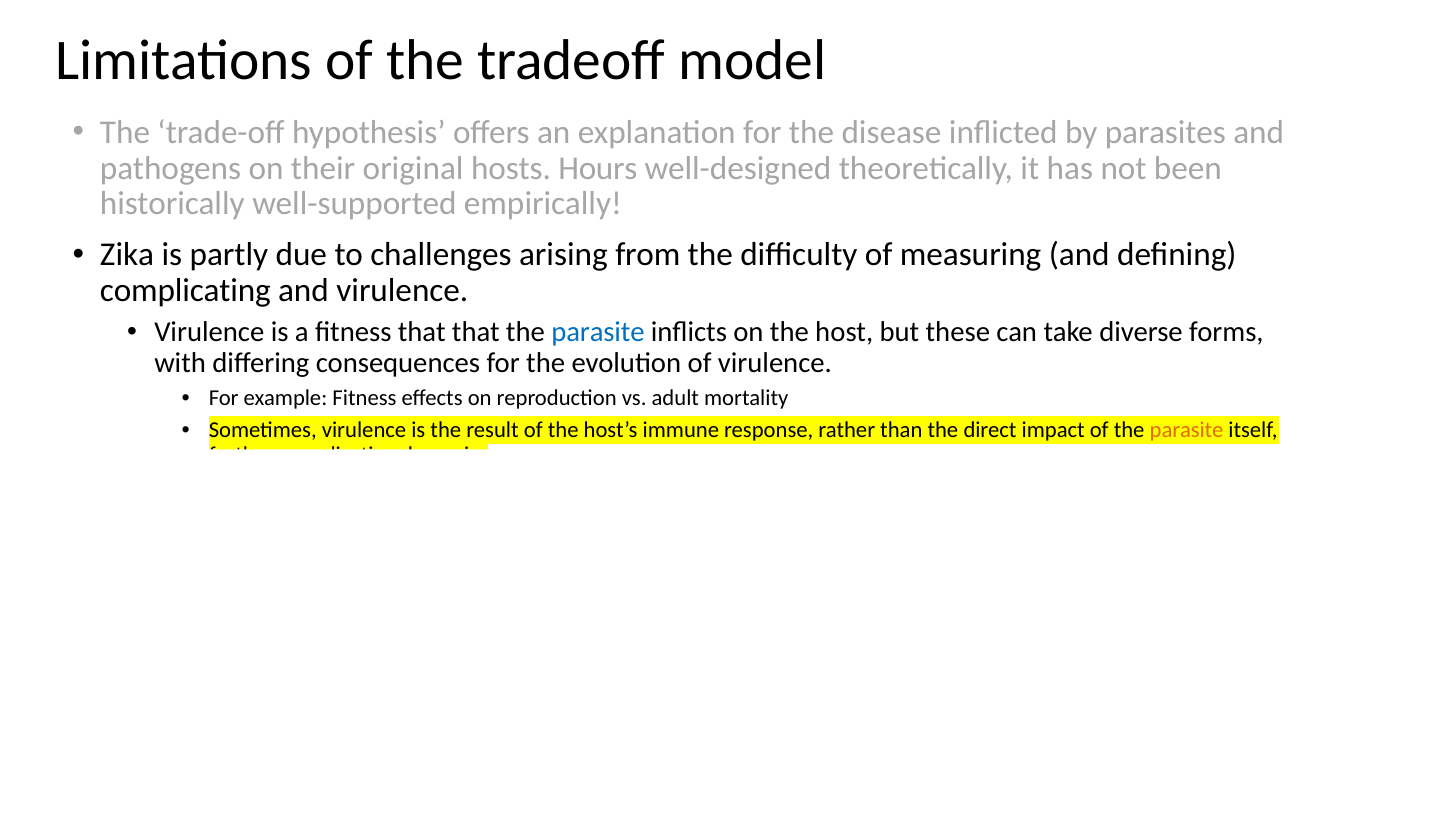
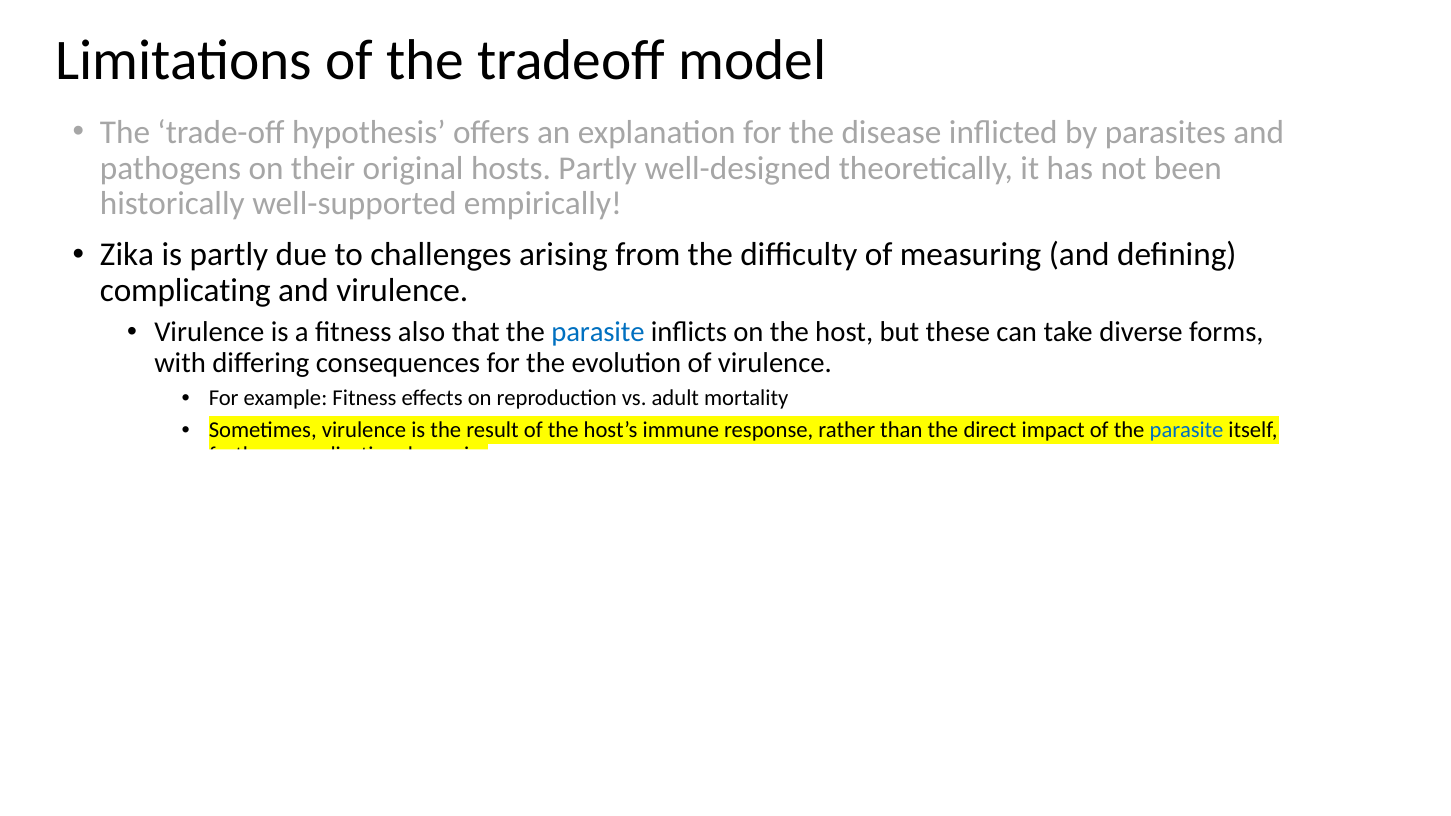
hosts Hours: Hours -> Partly
fitness that: that -> also
parasite at (1187, 430) colour: orange -> blue
